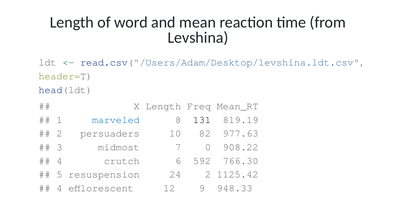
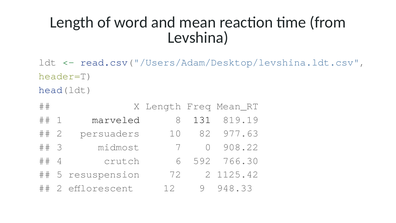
marveled colour: blue -> black
24: 24 -> 72
4 at (59, 188): 4 -> 2
